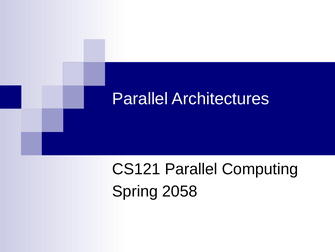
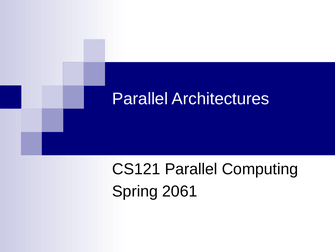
2058: 2058 -> 2061
